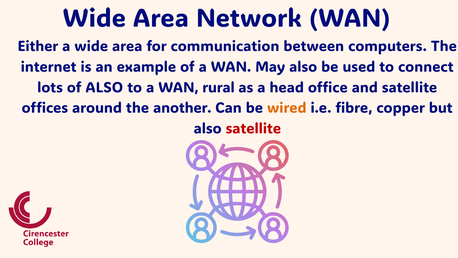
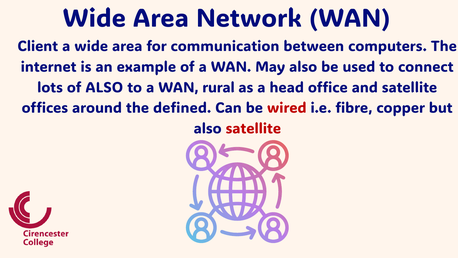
Either: Either -> Client
another: another -> defined
wired colour: orange -> red
